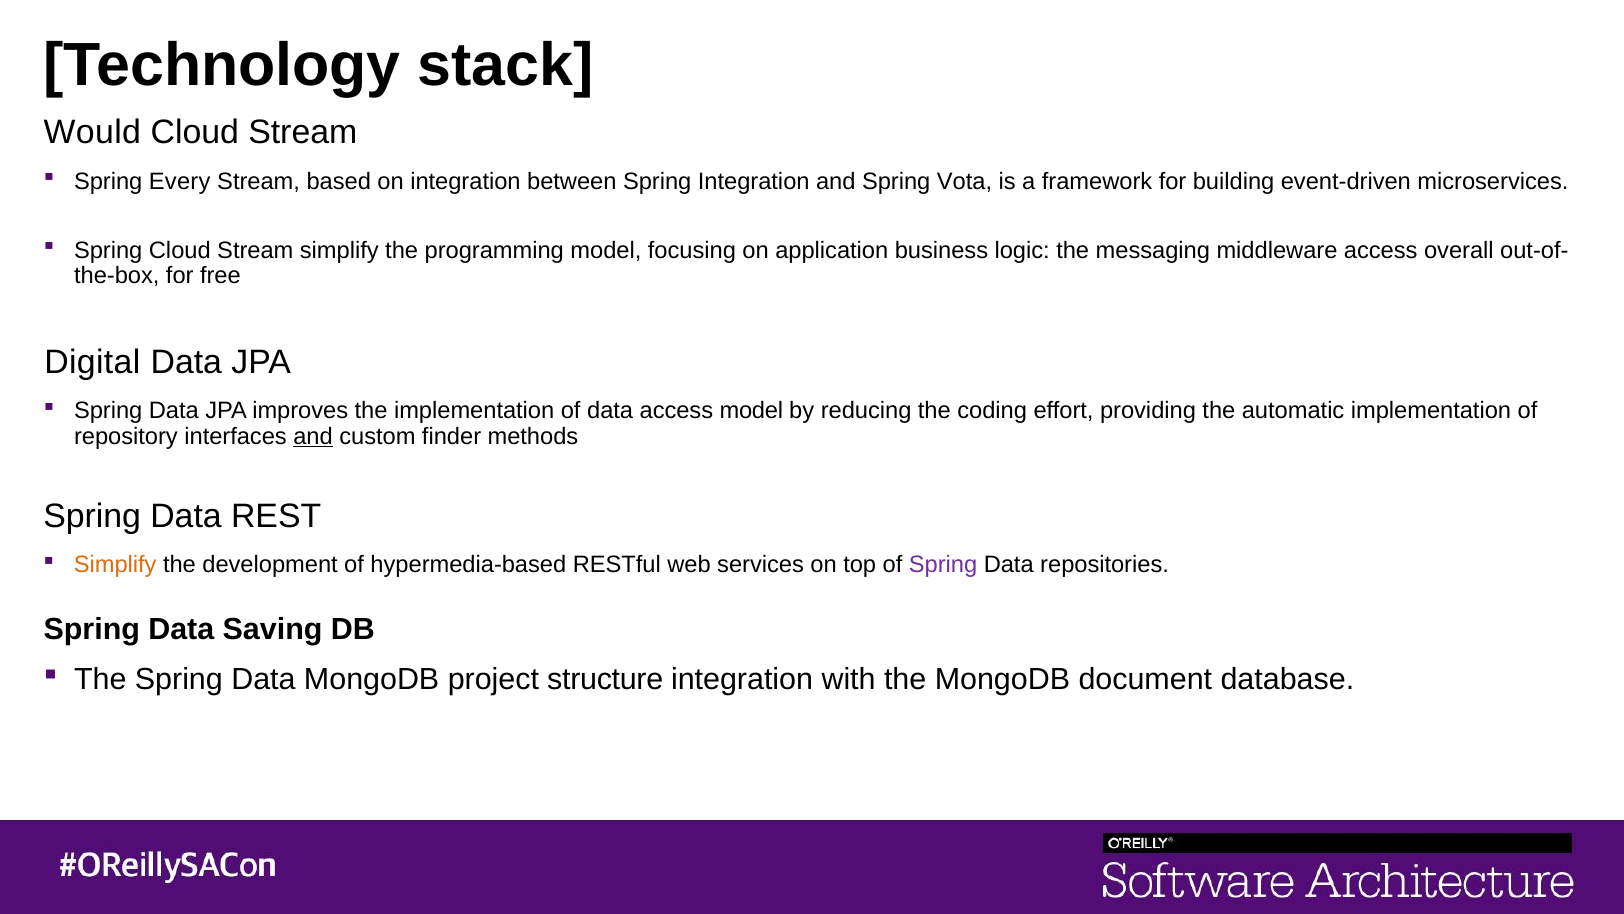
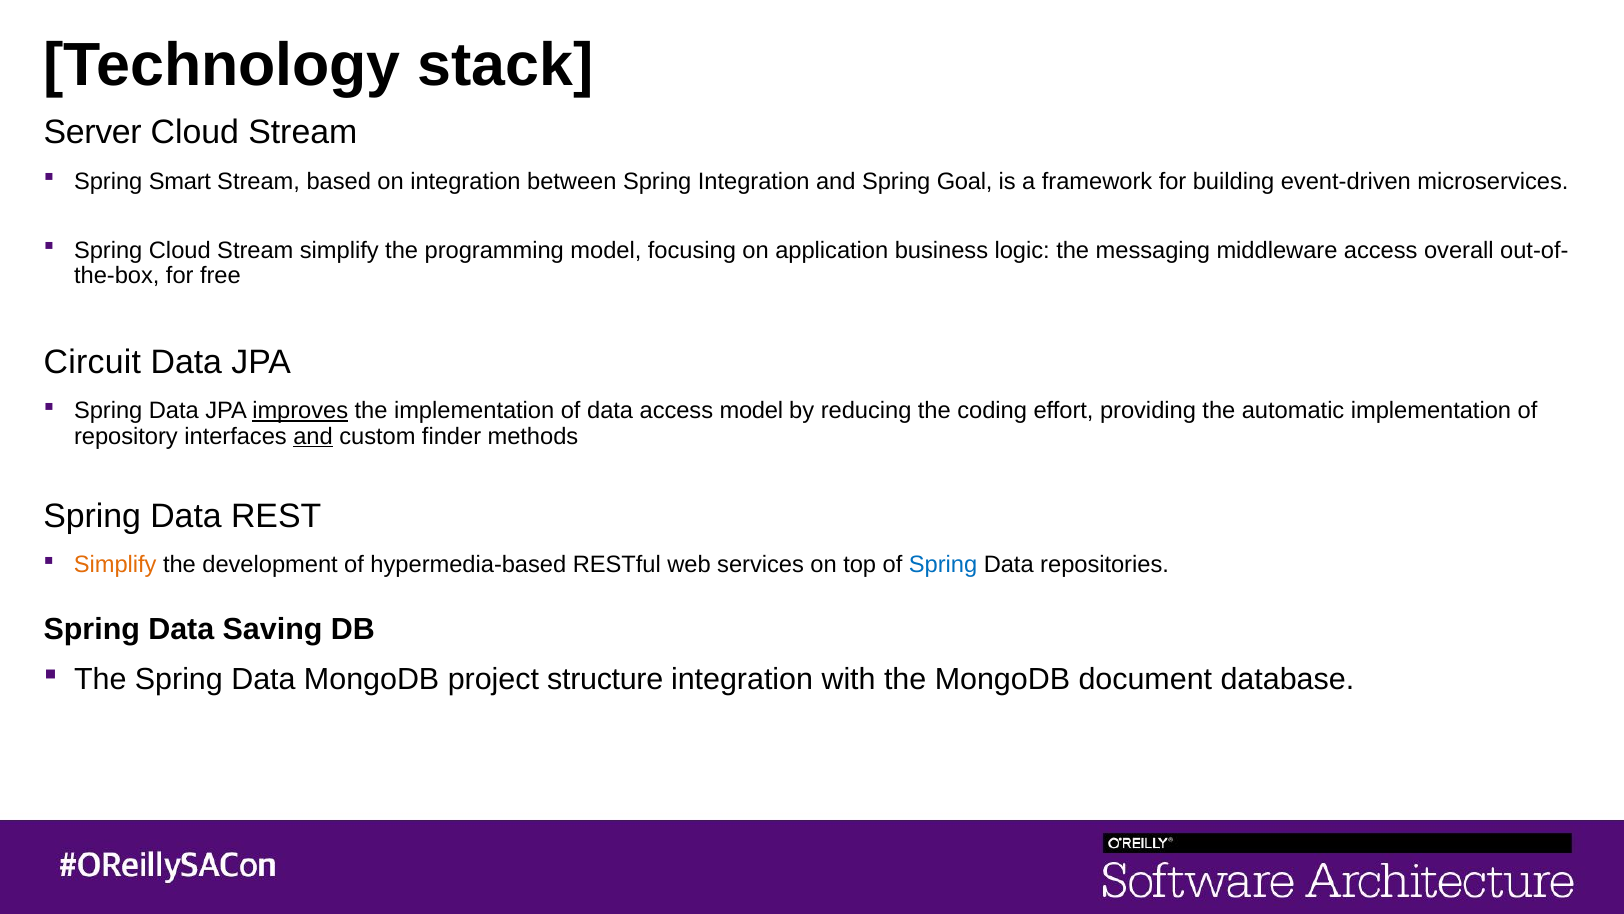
Would: Would -> Server
Every: Every -> Smart
Vota: Vota -> Goal
Digital: Digital -> Circuit
improves underline: none -> present
Spring at (943, 565) colour: purple -> blue
